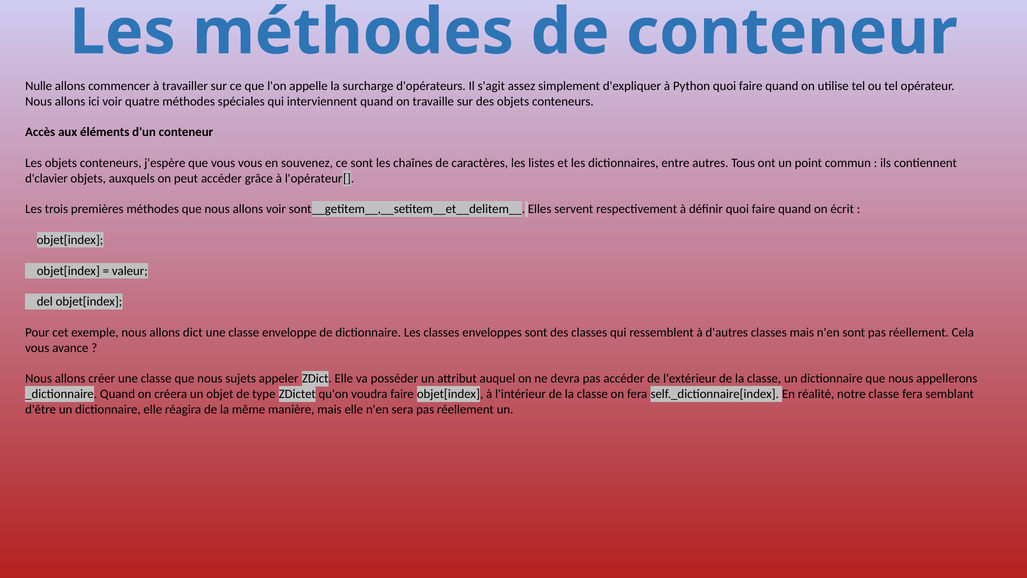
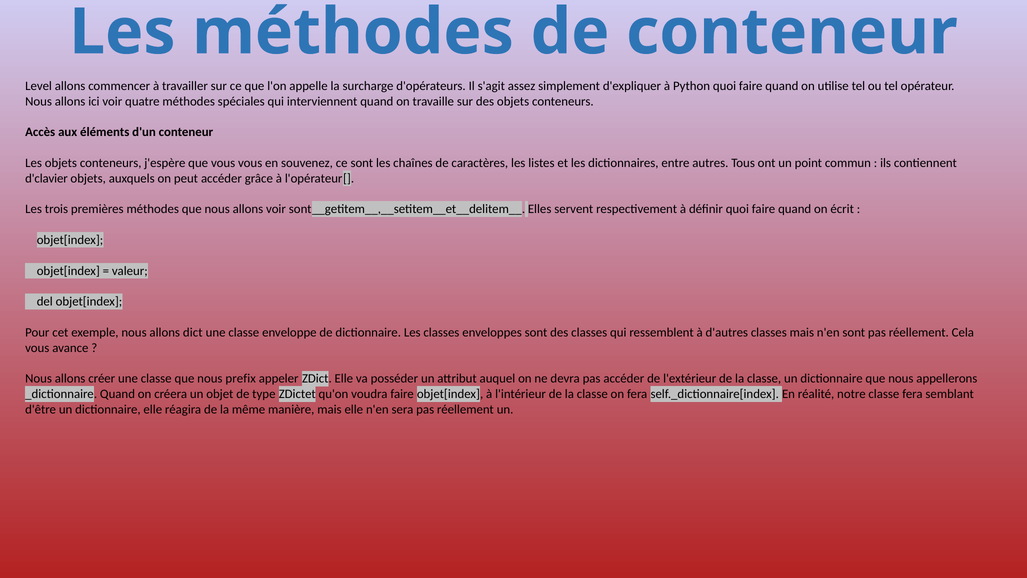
Nulle: Nulle -> Level
sujets: sujets -> prefix
